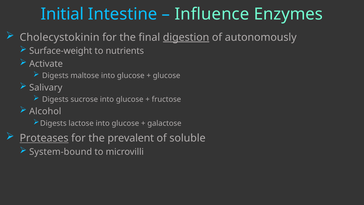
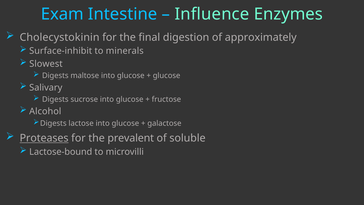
Initial: Initial -> Exam
digestion underline: present -> none
autonomously: autonomously -> approximately
Surface-weight: Surface-weight -> Surface-inhibit
nutrients: nutrients -> minerals
Activate: Activate -> Slowest
System-bound: System-bound -> Lactose-bound
